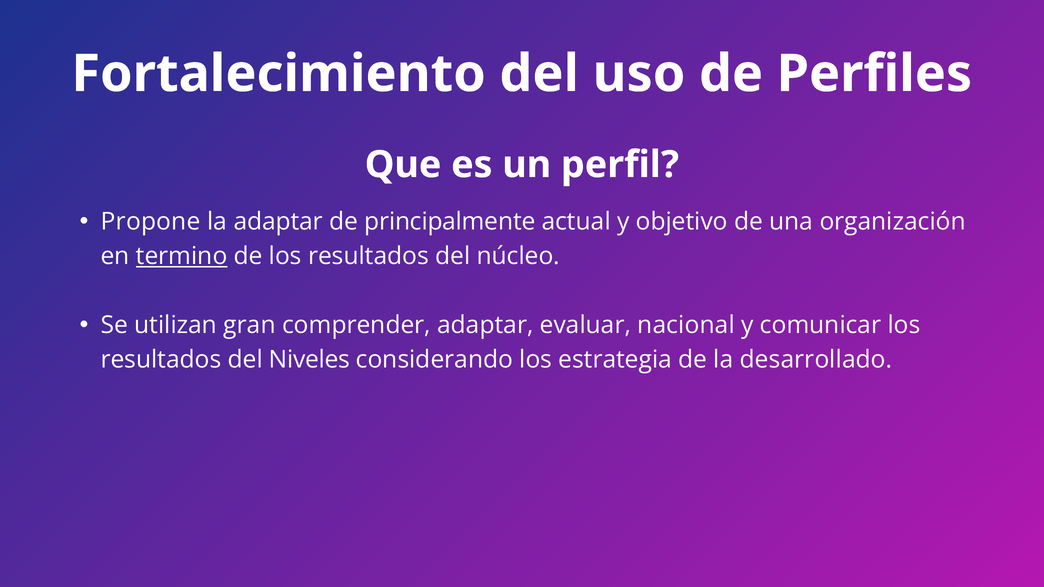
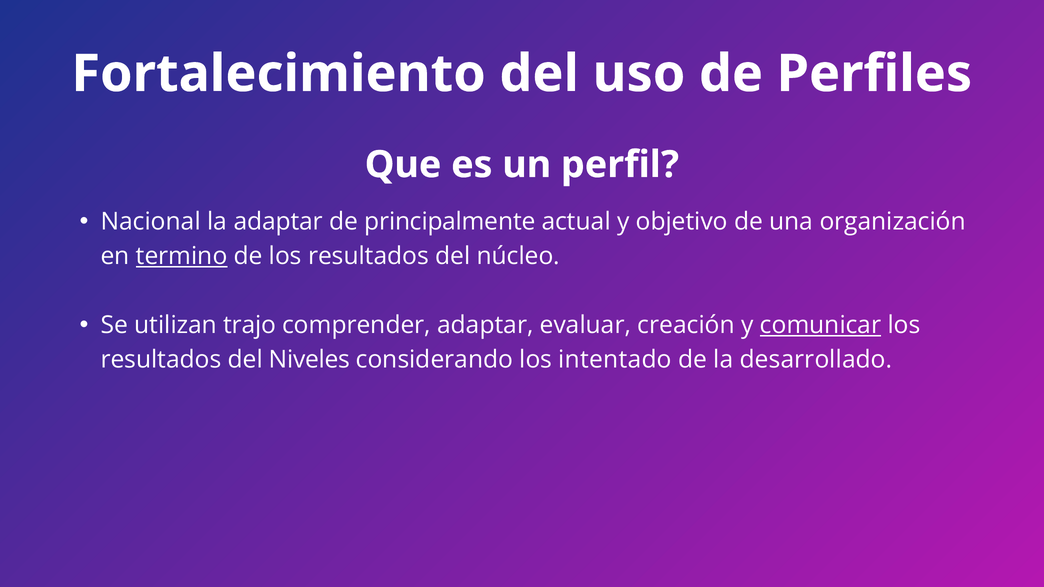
Propone: Propone -> Nacional
gran: gran -> trajo
nacional: nacional -> creación
comunicar underline: none -> present
estrategia: estrategia -> intentado
